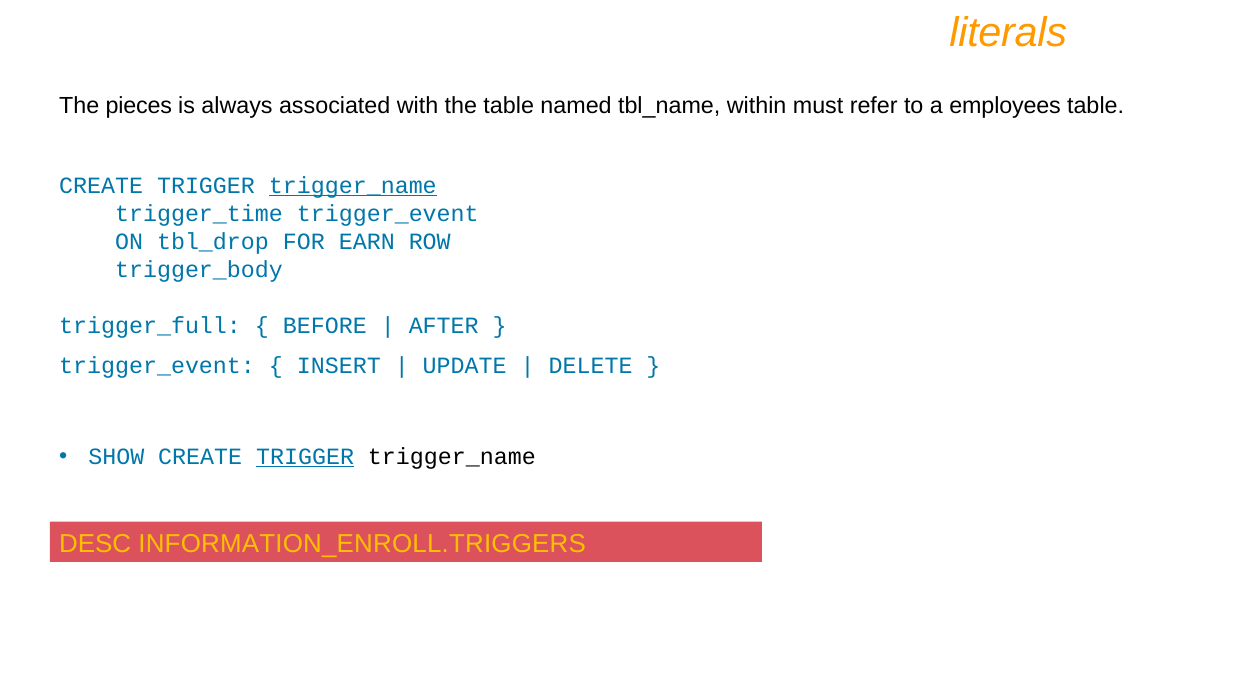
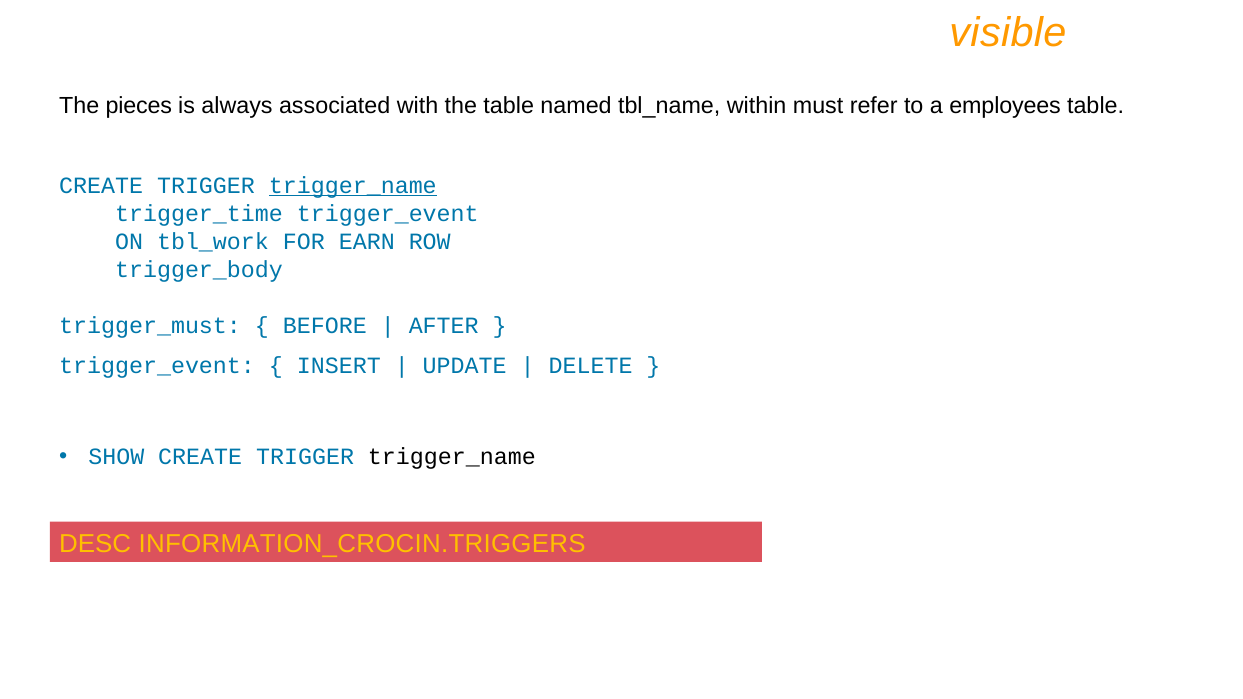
literals: literals -> visible
tbl_drop: tbl_drop -> tbl_work
trigger_full: trigger_full -> trigger_must
TRIGGER at (305, 457) underline: present -> none
INFORMATION_ENROLL.TRIGGERS: INFORMATION_ENROLL.TRIGGERS -> INFORMATION_CROCIN.TRIGGERS
